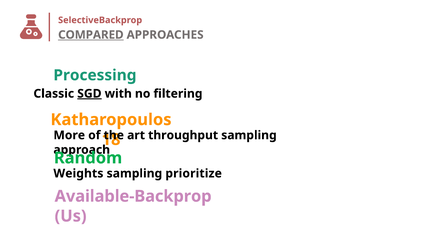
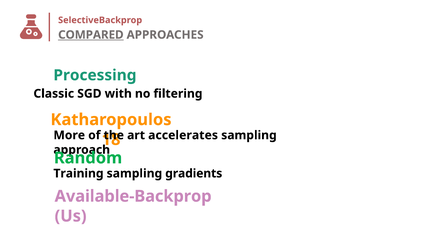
SGD underline: present -> none
throughput: throughput -> accelerates
Weights: Weights -> Training
prioritize: prioritize -> gradients
